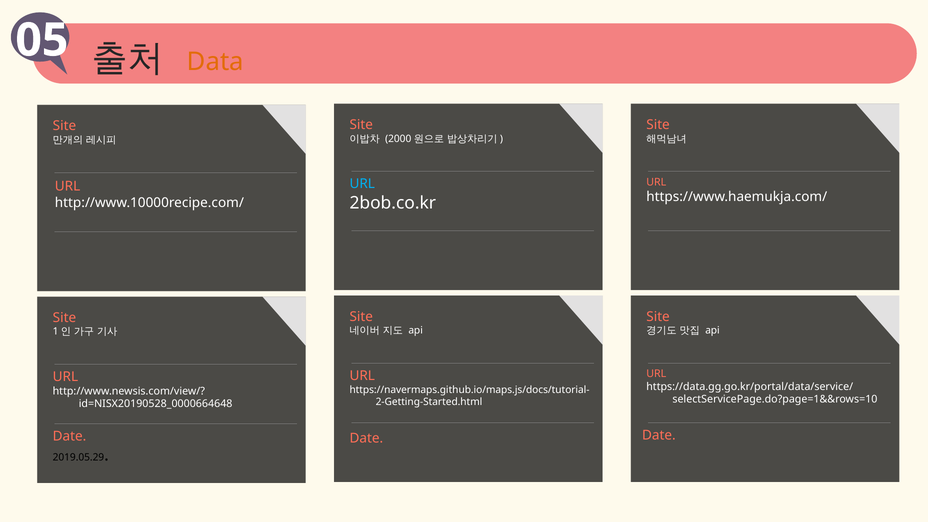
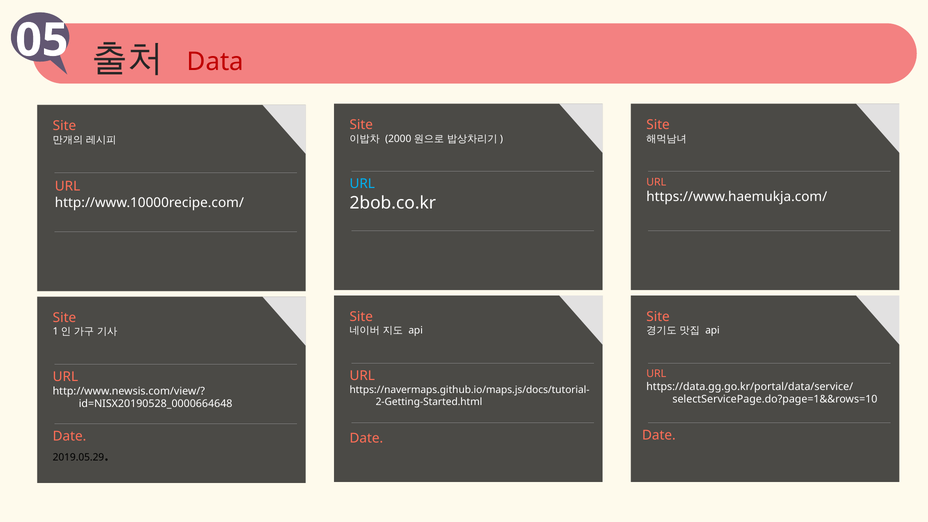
Data colour: orange -> red
